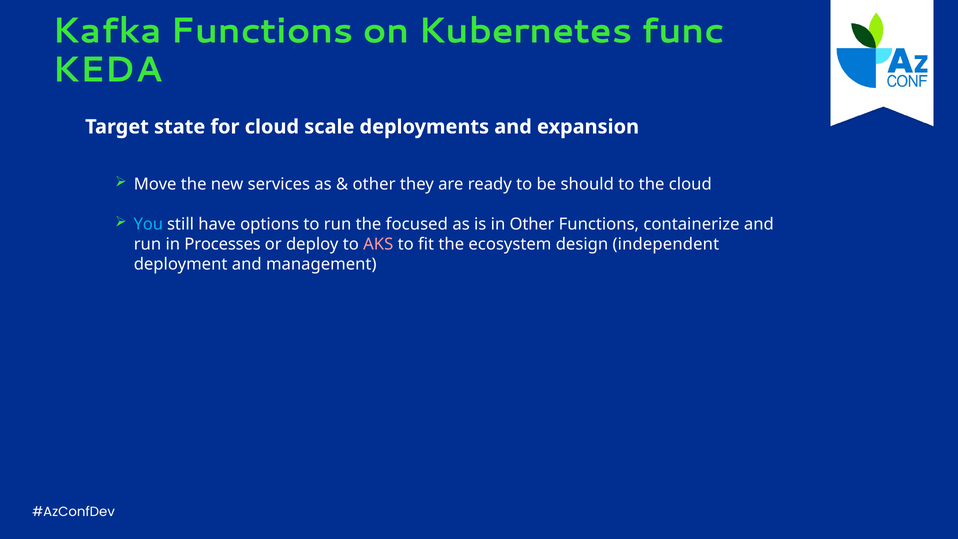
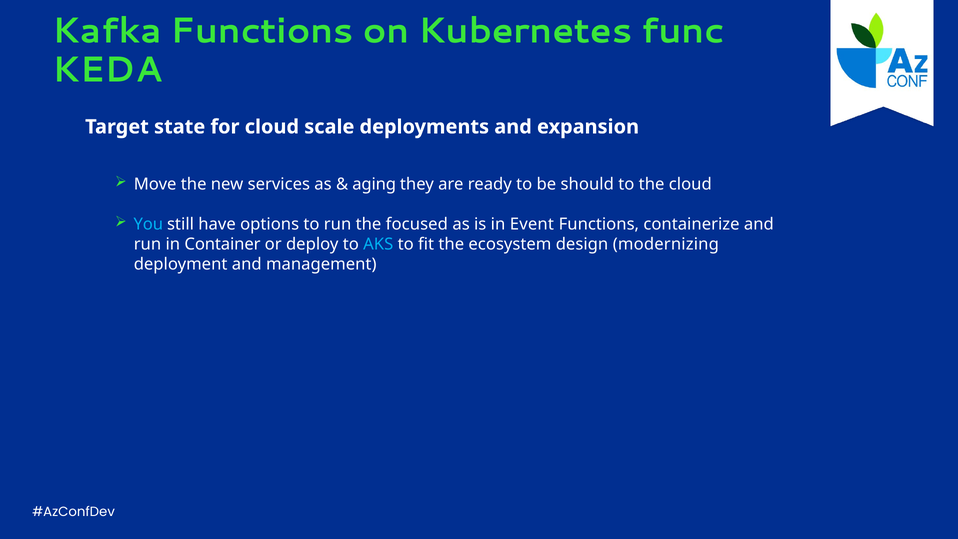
other at (374, 184): other -> aging
in Other: Other -> Event
Processes: Processes -> Container
AKS colour: pink -> light blue
independent: independent -> modernizing
